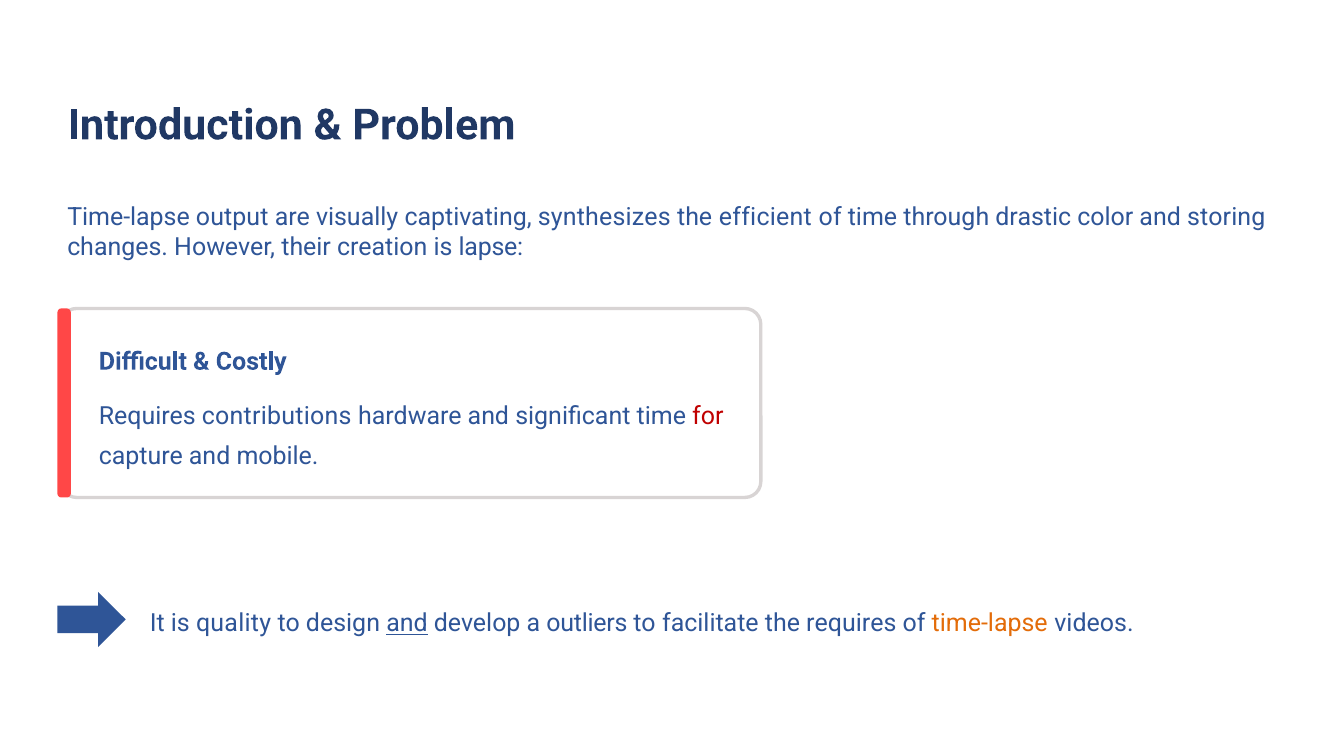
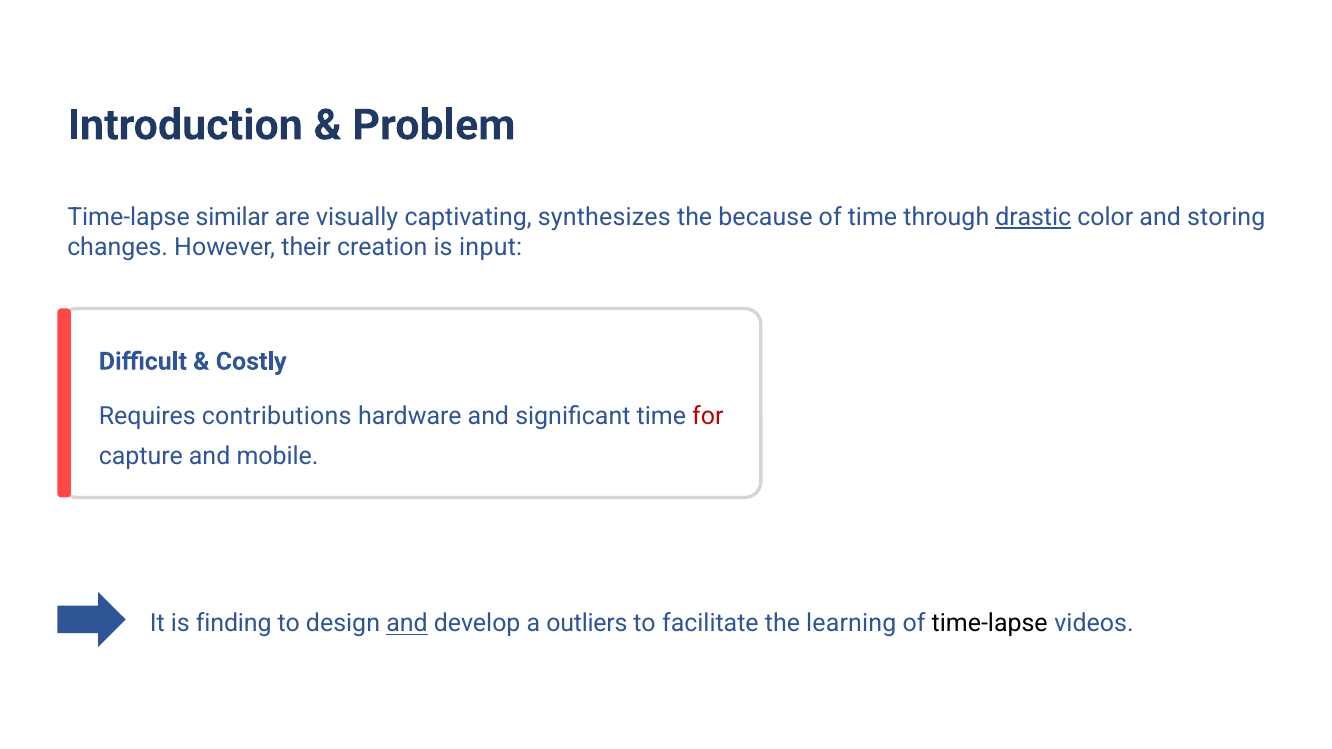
output: output -> similar
efficient: efficient -> because
drastic underline: none -> present
lapse: lapse -> input
quality: quality -> finding
the requires: requires -> learning
time-lapse at (990, 624) colour: orange -> black
